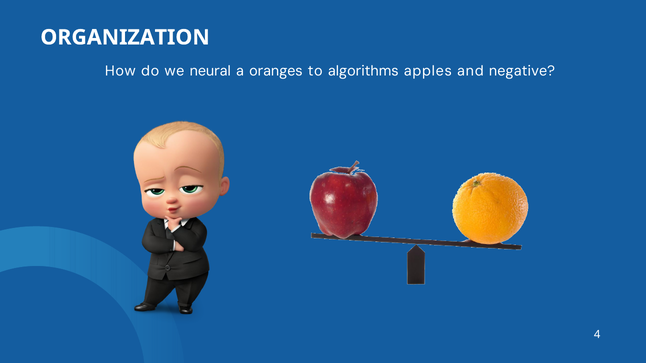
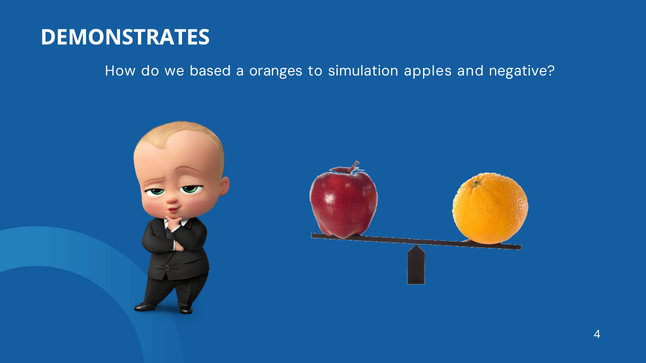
ORGANIZATION: ORGANIZATION -> DEMONSTRATES
neural: neural -> based
algorithms: algorithms -> simulation
